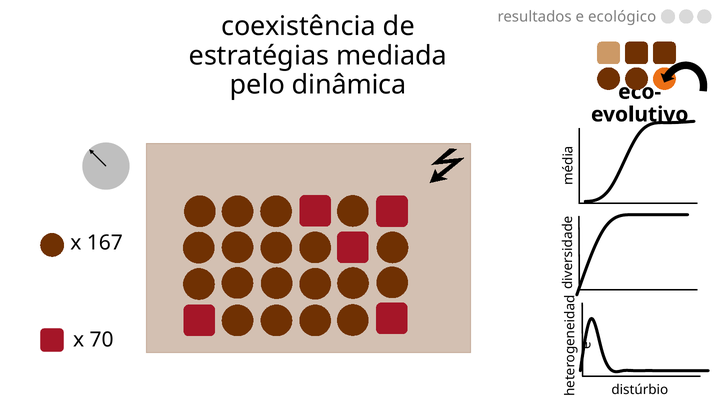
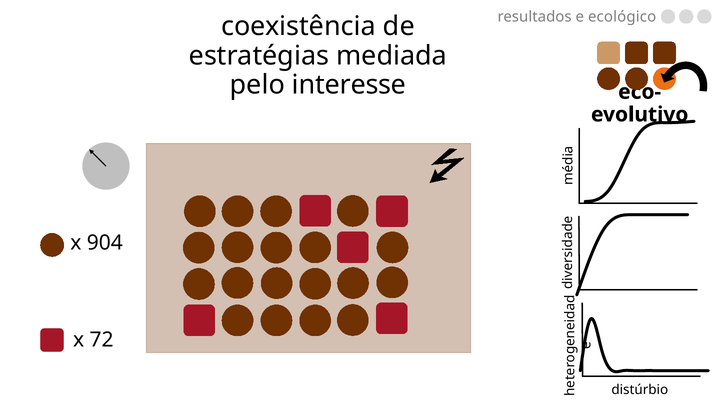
dinâmica: dinâmica -> interesse
167: 167 -> 904
70: 70 -> 72
